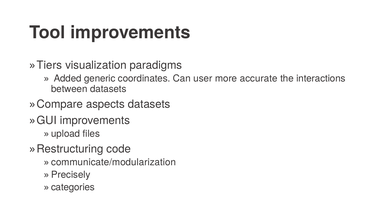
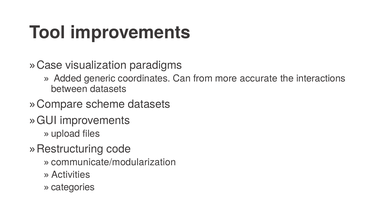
Tiers: Tiers -> Case
user: user -> from
aspects: aspects -> scheme
Precisely: Precisely -> Activities
